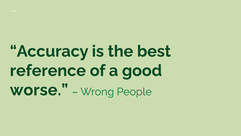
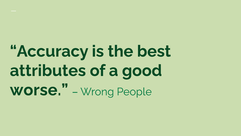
reference: reference -> attributes
